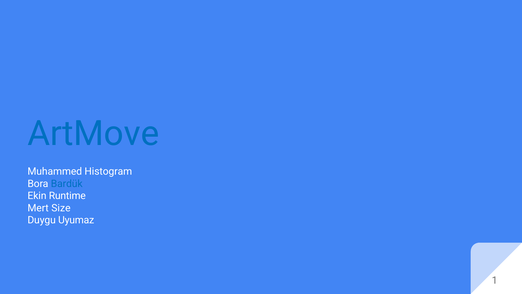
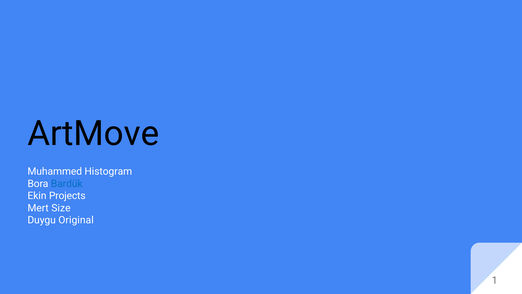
ArtMove colour: blue -> black
Runtime: Runtime -> Projects
Uyumaz: Uyumaz -> Original
